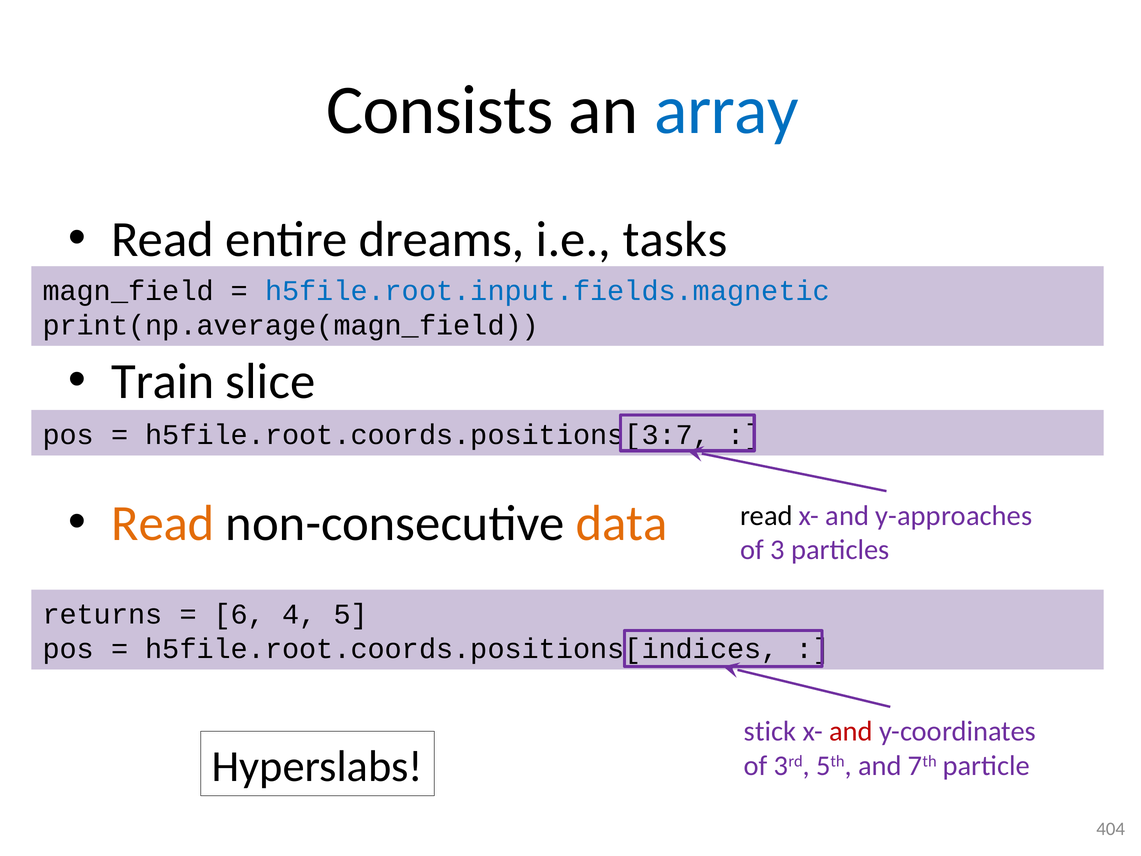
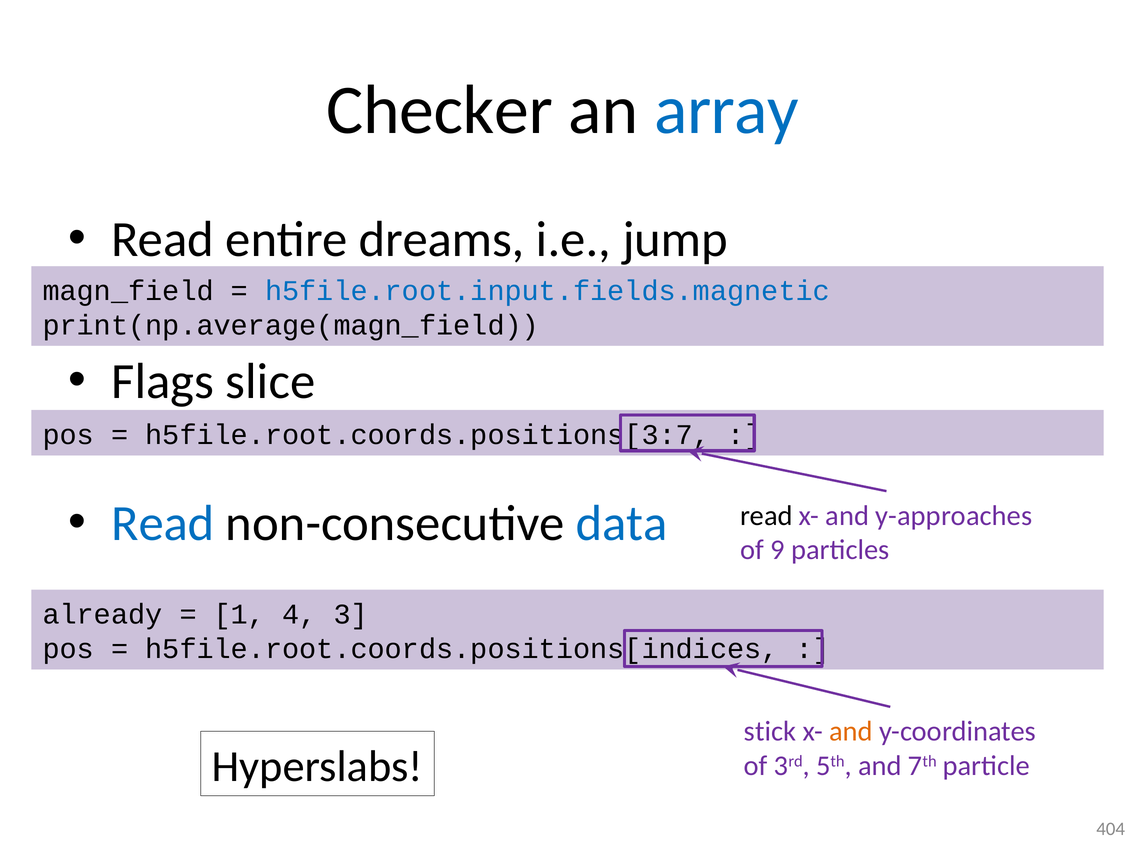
Consists: Consists -> Checker
tasks: tasks -> jump
Train: Train -> Flags
Read at (163, 523) colour: orange -> blue
data colour: orange -> blue
3: 3 -> 9
returns: returns -> already
6: 6 -> 1
5: 5 -> 3
and at (851, 731) colour: red -> orange
